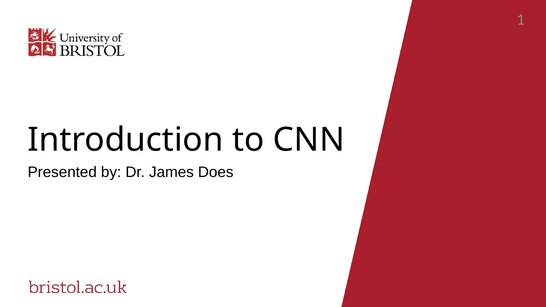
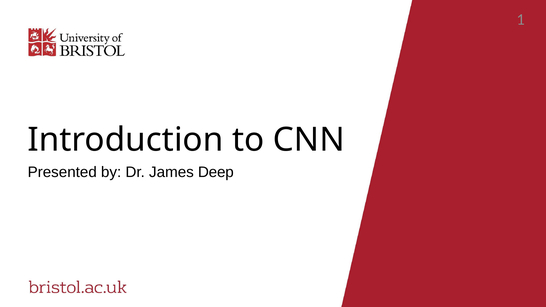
Does: Does -> Deep
